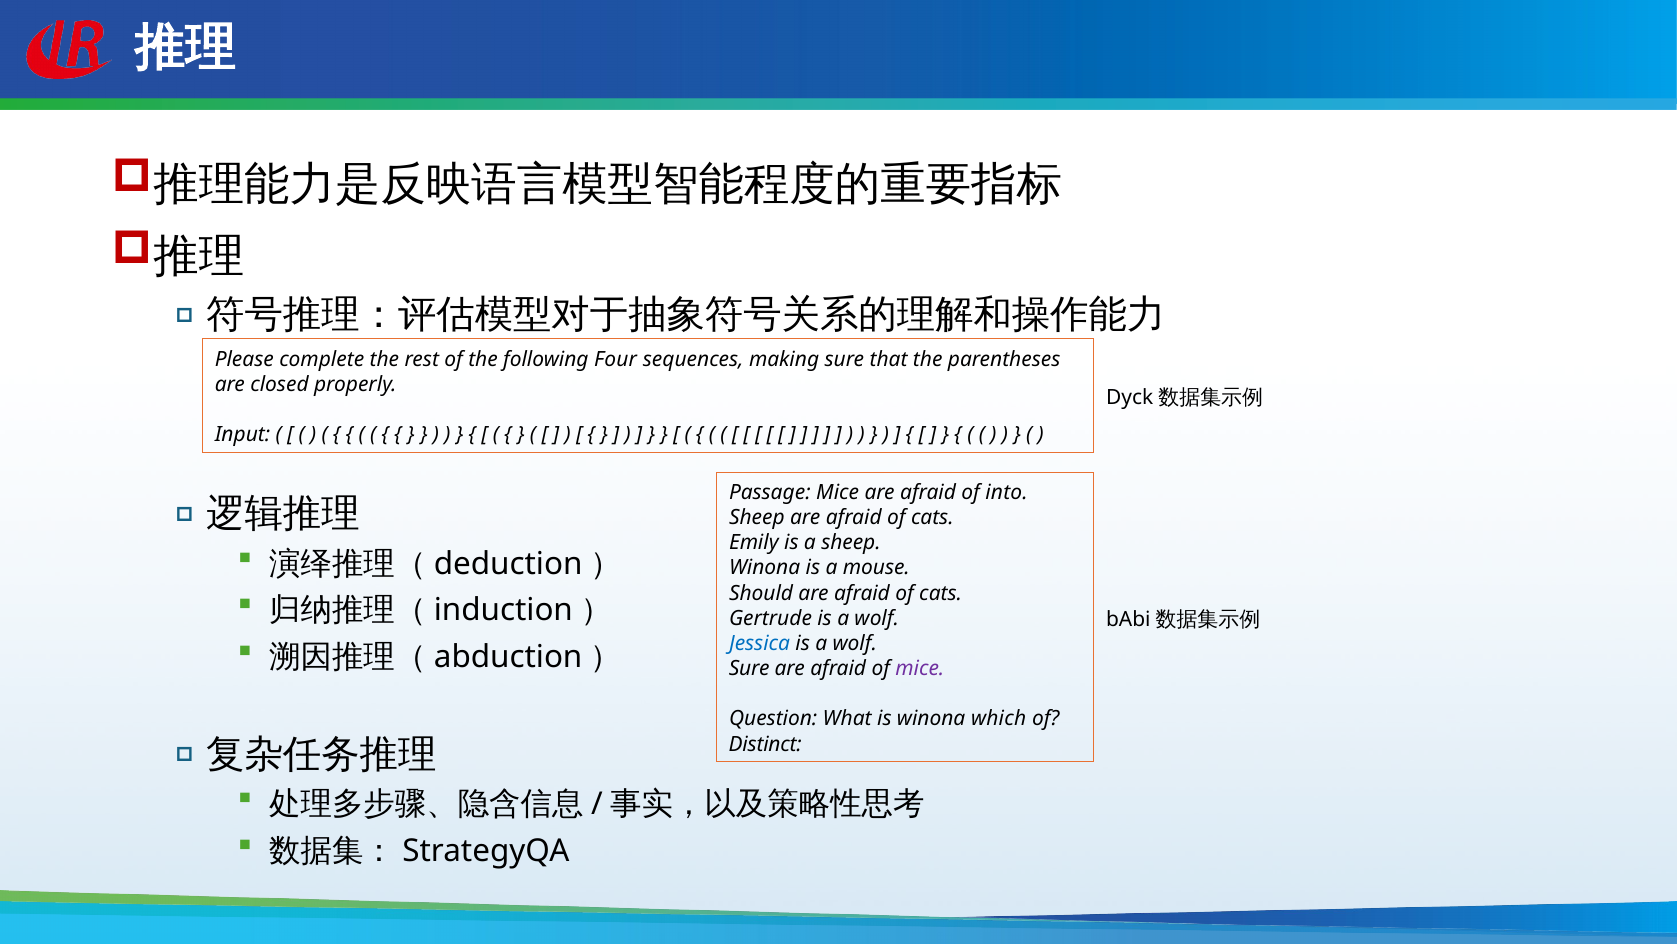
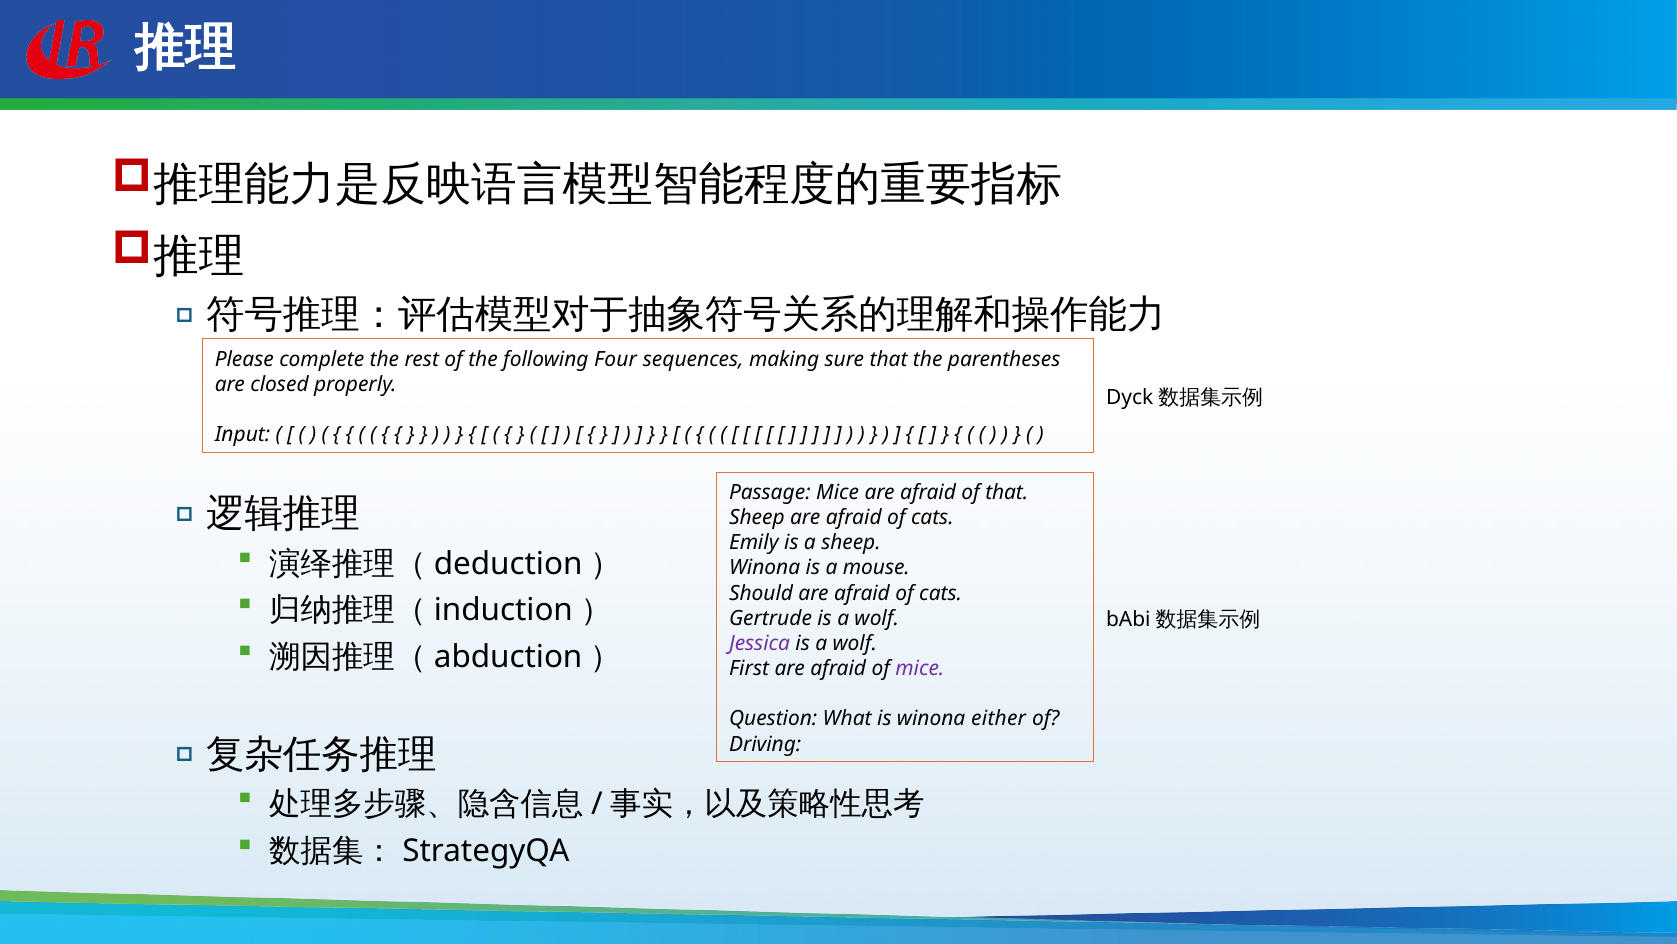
of into: into -> that
Jessica colour: blue -> purple
Sure at (749, 668): Sure -> First
which: which -> either
Distinct: Distinct -> Driving
